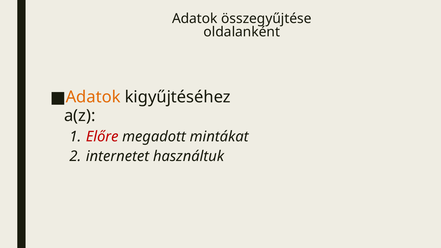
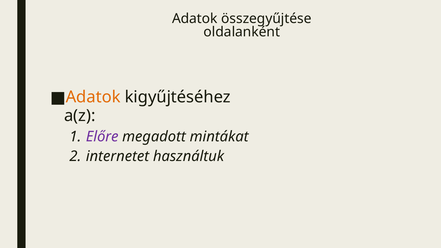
Előre colour: red -> purple
